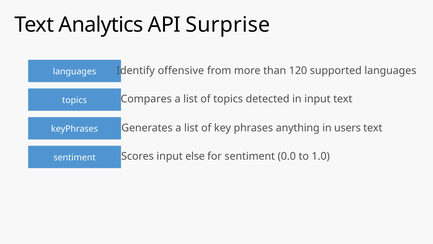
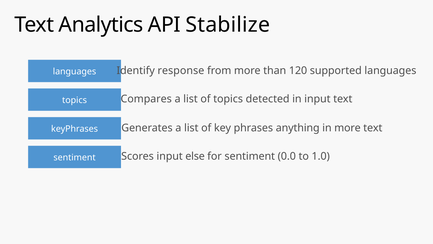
Surprise: Surprise -> Stabilize
offensive: offensive -> response
in users: users -> more
